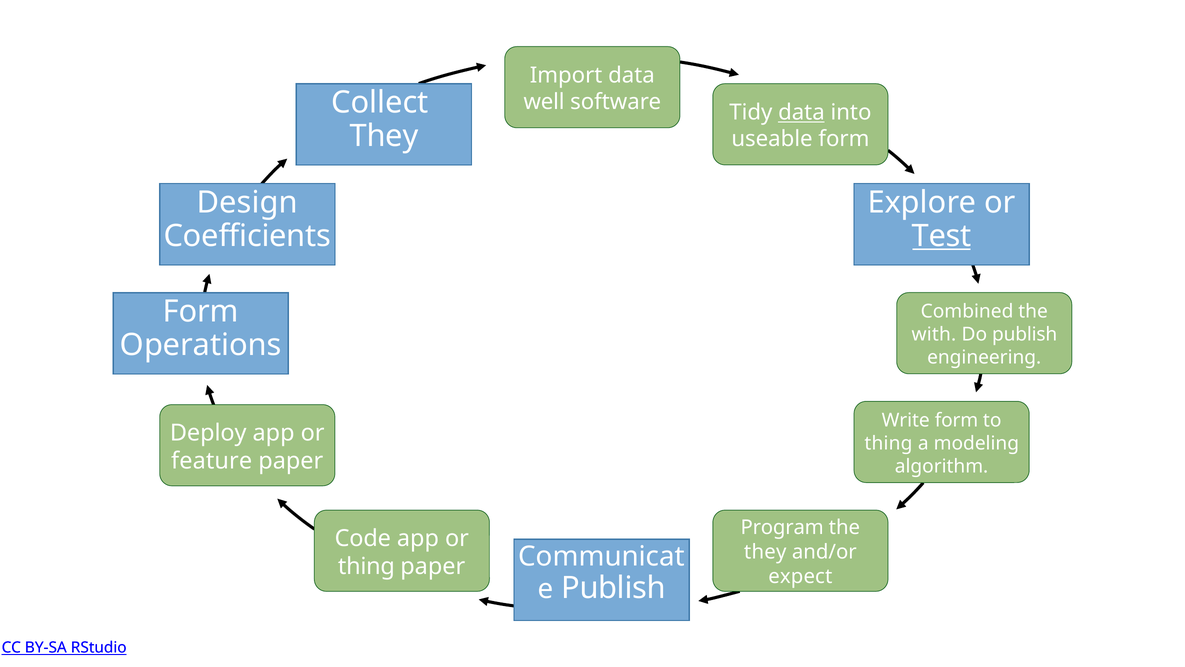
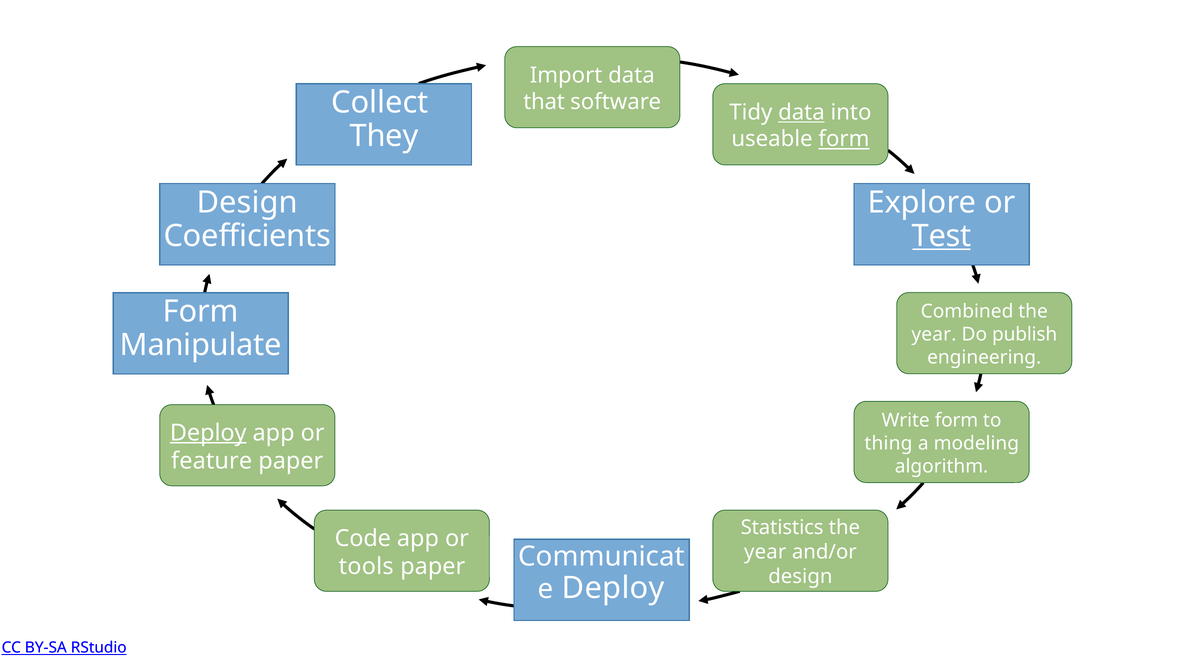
well: well -> that
form at (844, 139) underline: none -> present
with at (934, 334): with -> year
Operations: Operations -> Manipulate
Deploy at (208, 432) underline: none -> present
Program: Program -> Statistics
they at (765, 552): they -> year
thing at (366, 566): thing -> tools
expect at (800, 576): expect -> design
Publish at (614, 588): Publish -> Deploy
